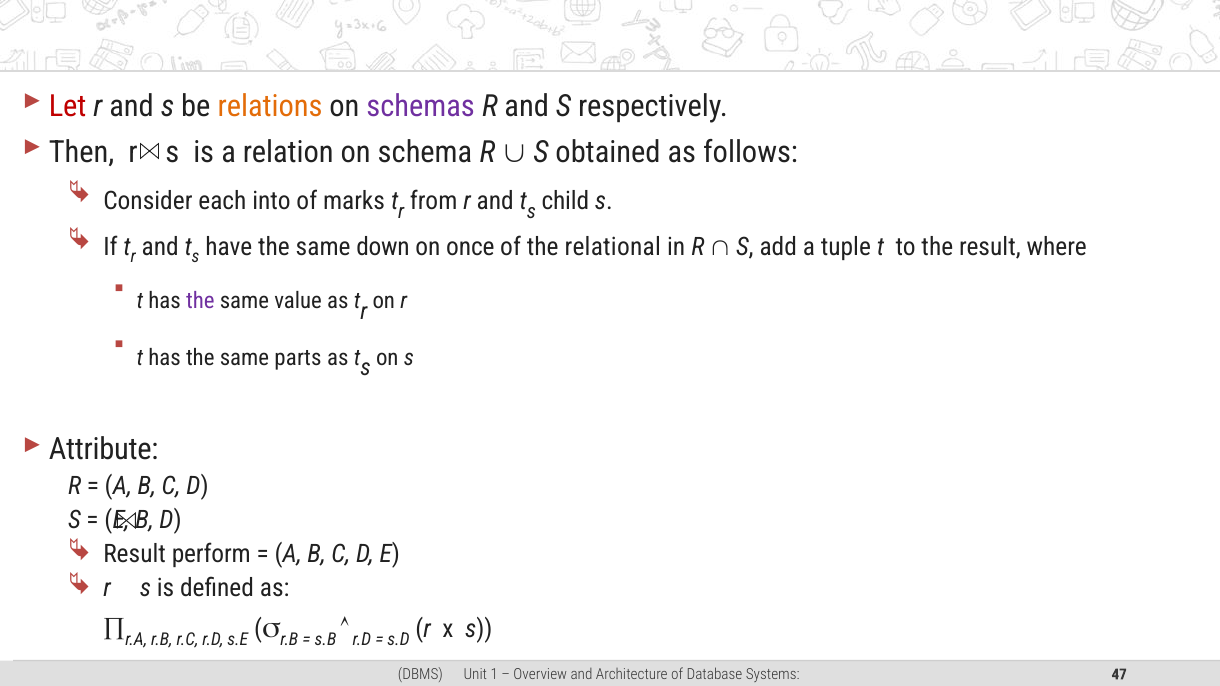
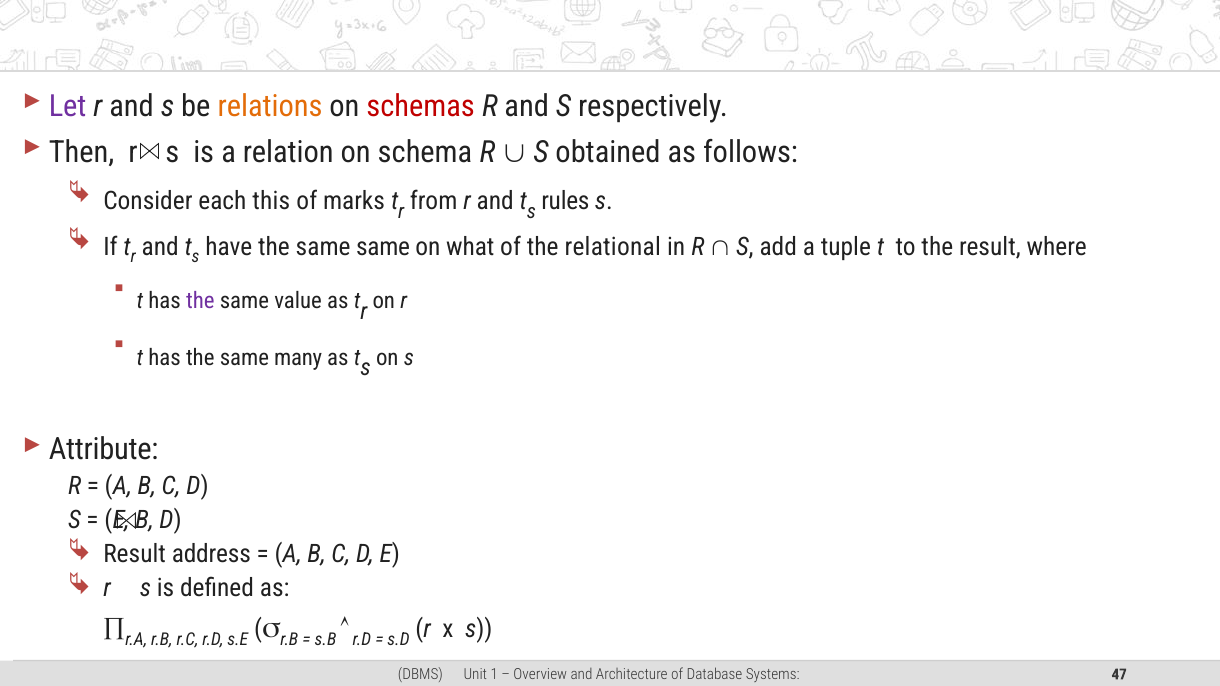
Let colour: red -> purple
schemas colour: purple -> red
into: into -> this
child: child -> rules
same down: down -> same
once: once -> what
parts: parts -> many
perform: perform -> address
